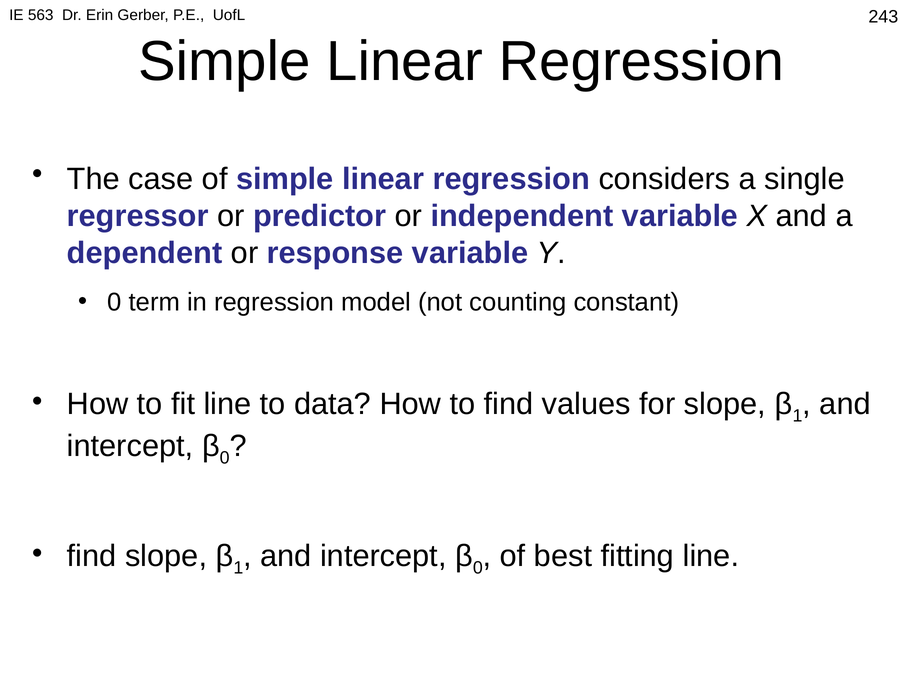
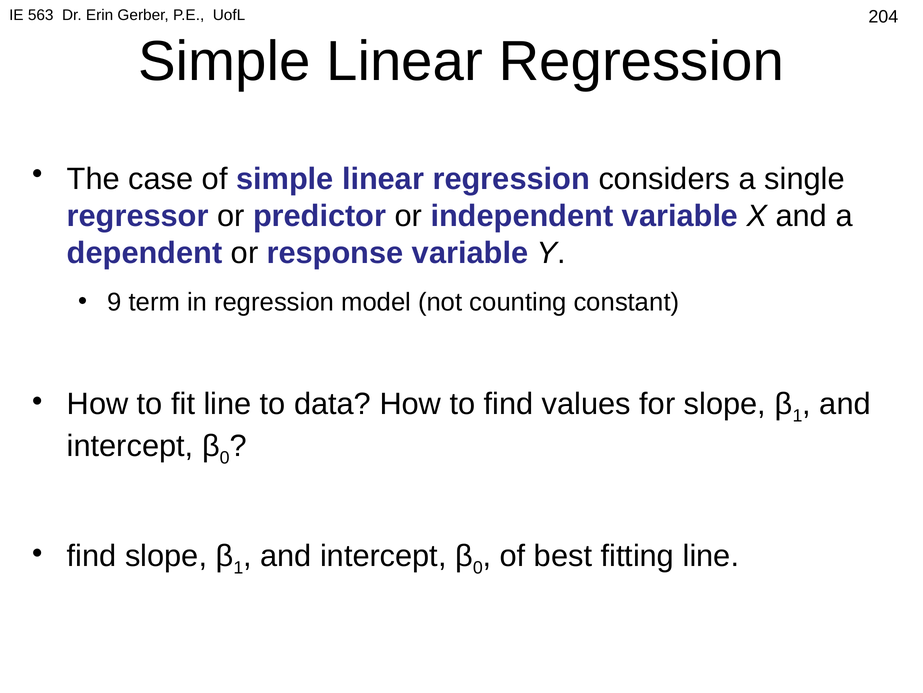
243: 243 -> 204
0 at (114, 302): 0 -> 9
